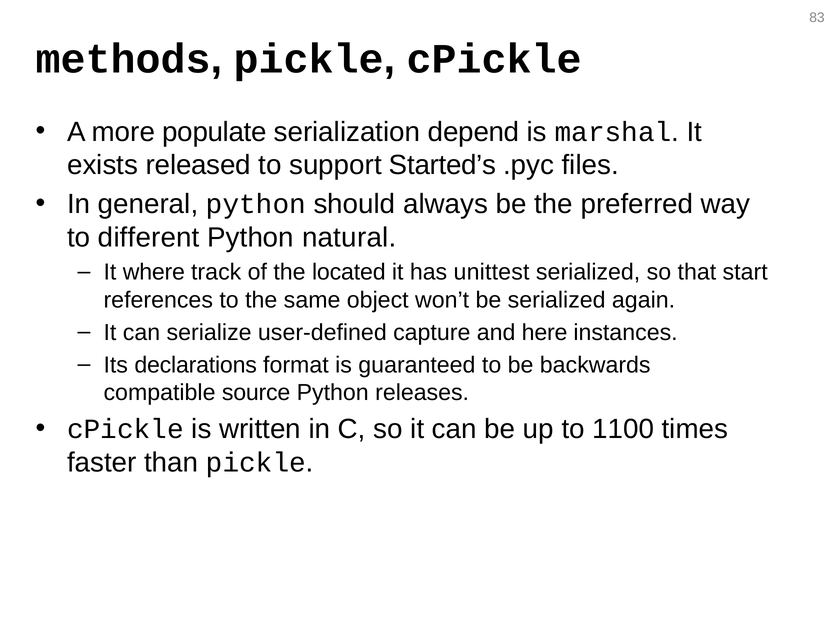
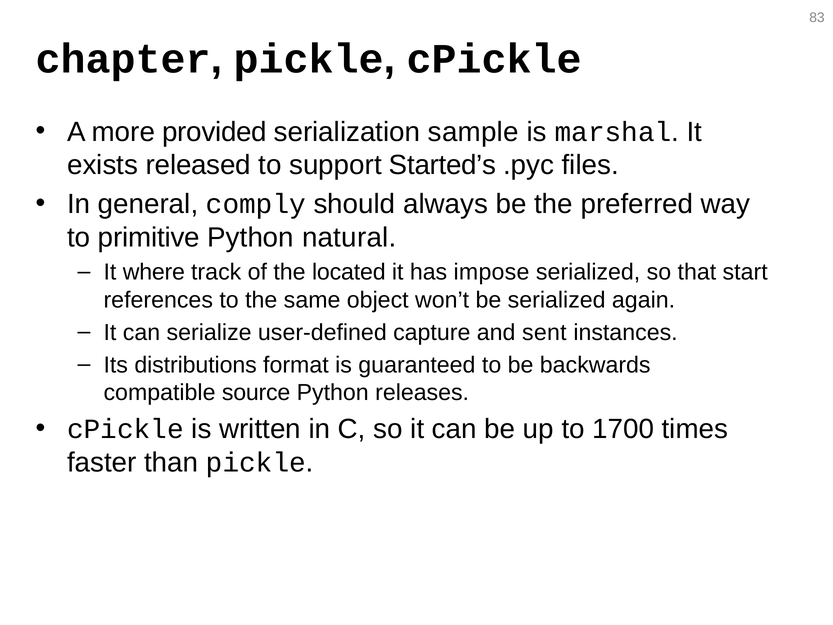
methods: methods -> chapter
populate: populate -> provided
depend: depend -> sample
general python: python -> comply
different: different -> primitive
unittest: unittest -> impose
here: here -> sent
declarations: declarations -> distributions
1100: 1100 -> 1700
